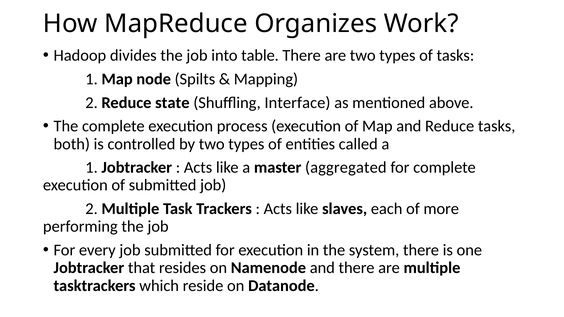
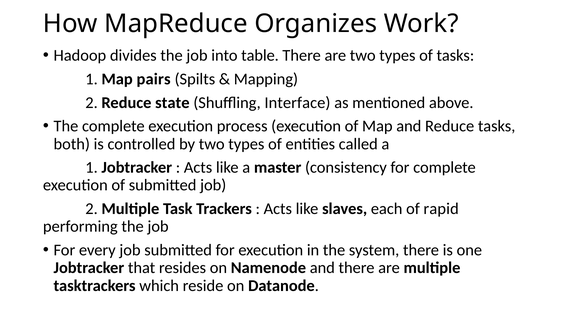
node: node -> pairs
aggregated: aggregated -> consistency
more: more -> rapid
